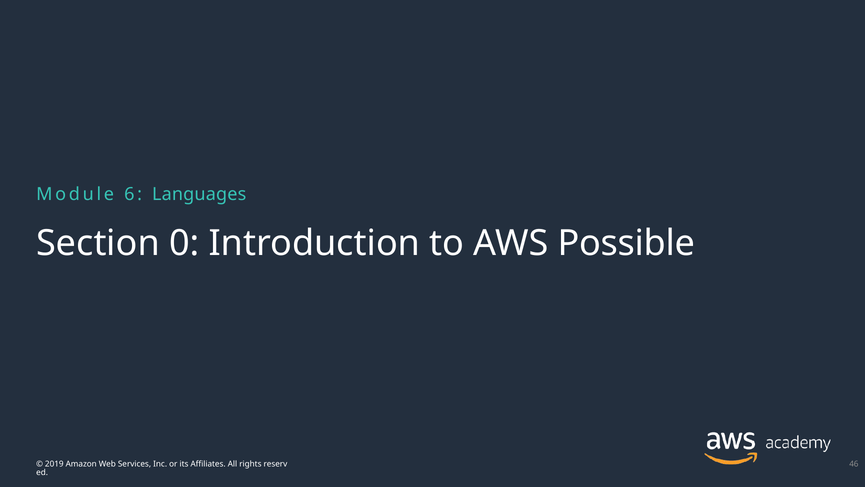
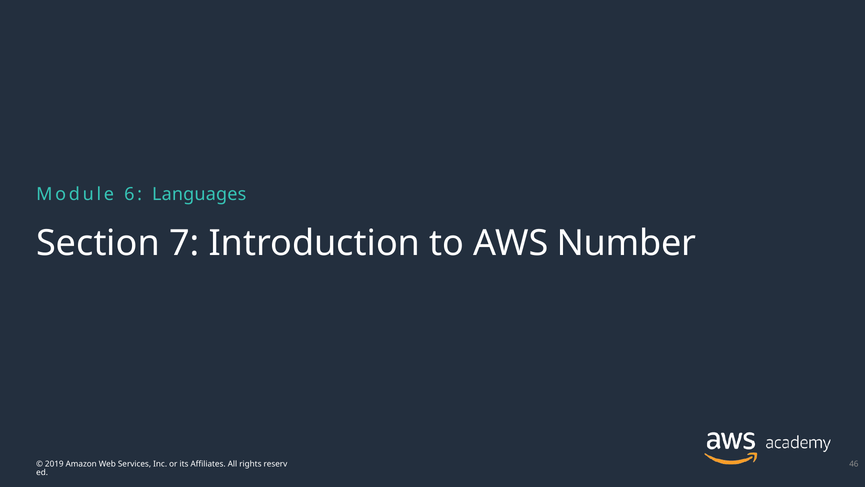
0: 0 -> 7
Possible: Possible -> Number
